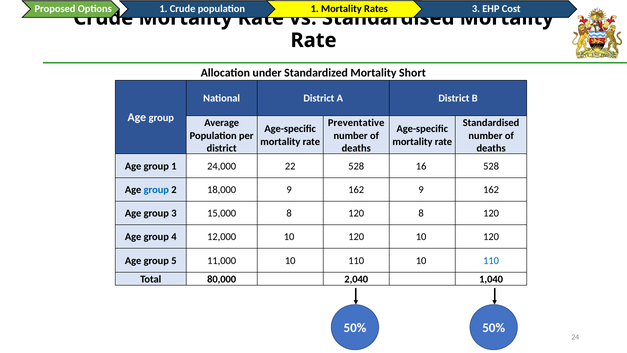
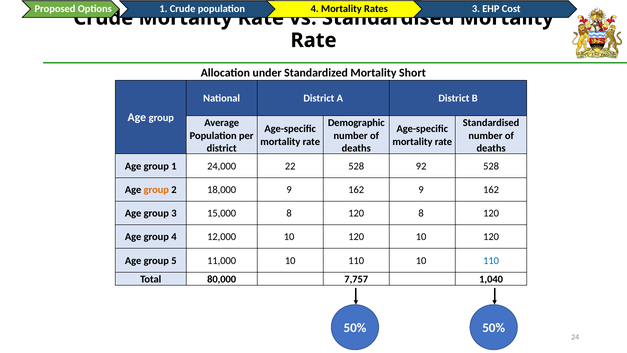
population 1: 1 -> 4
Preventative: Preventative -> Demographic
16: 16 -> 92
group at (156, 190) colour: blue -> orange
2,040: 2,040 -> 7,757
